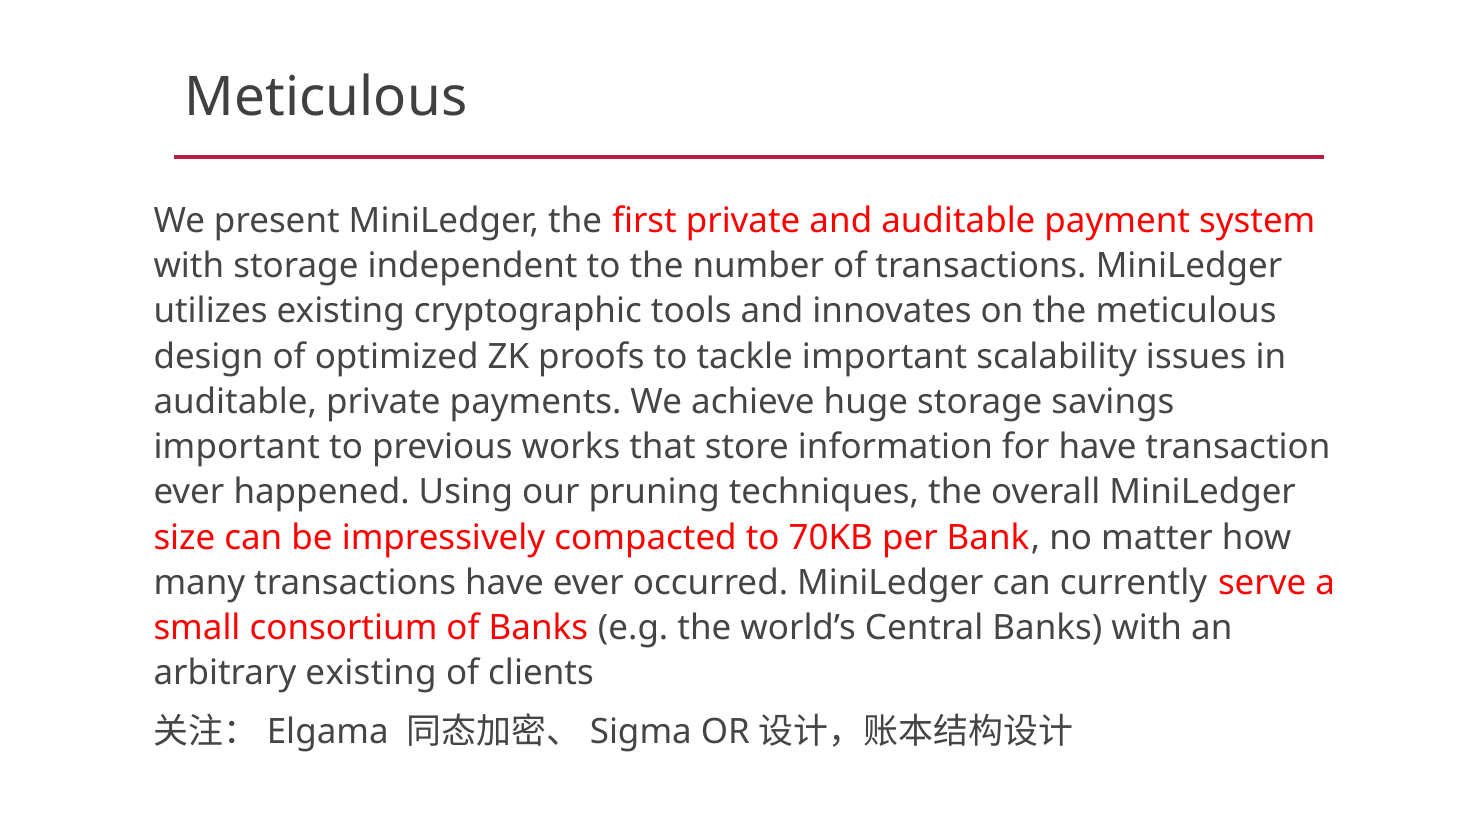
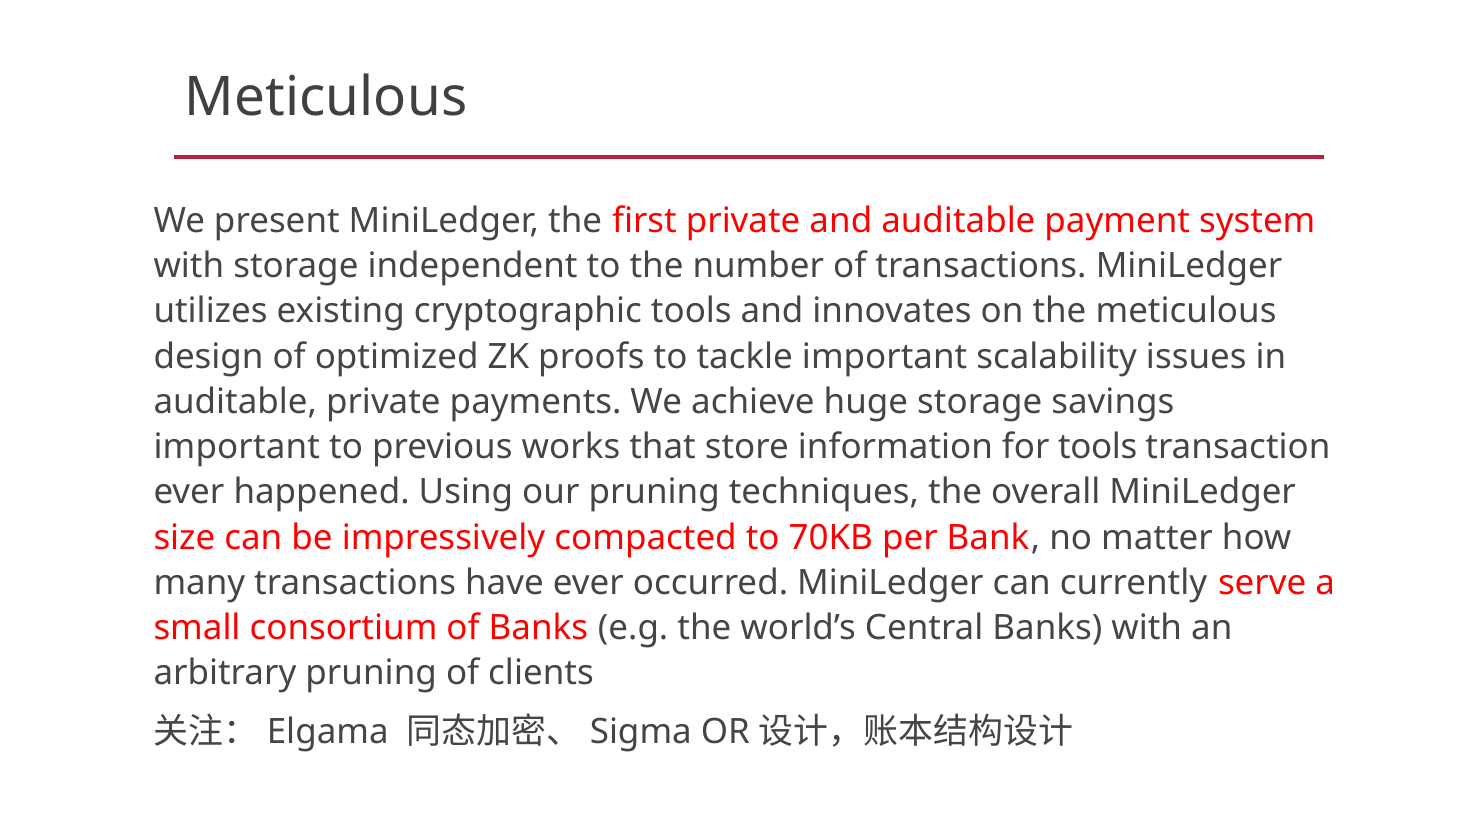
for have: have -> tools
arbitrary existing: existing -> pruning
